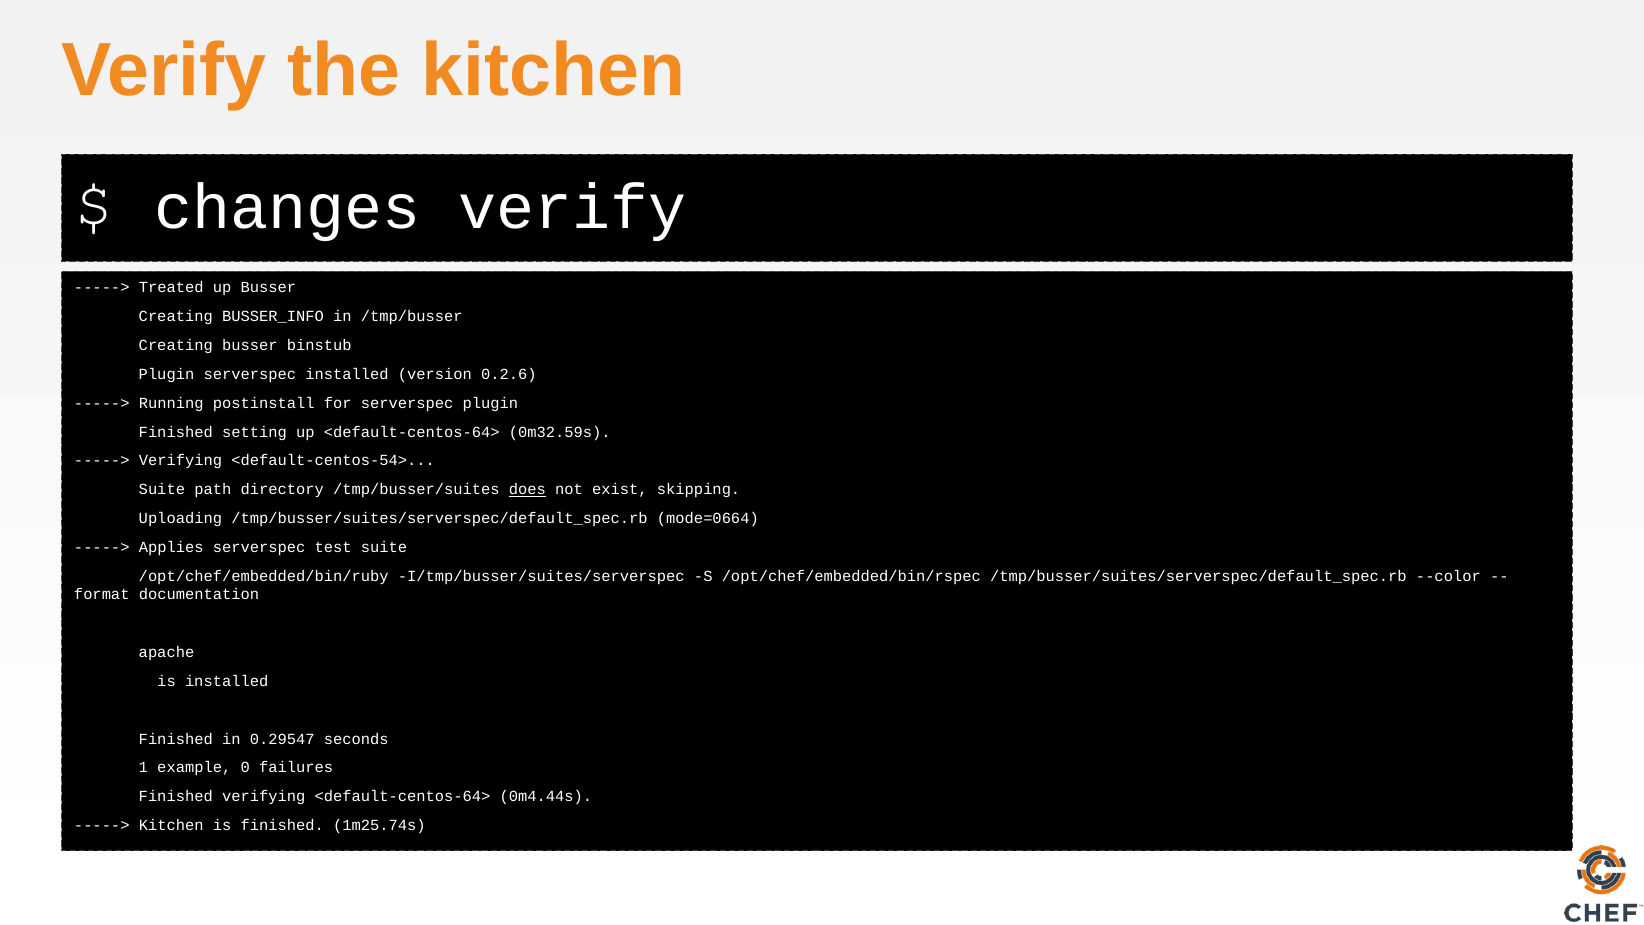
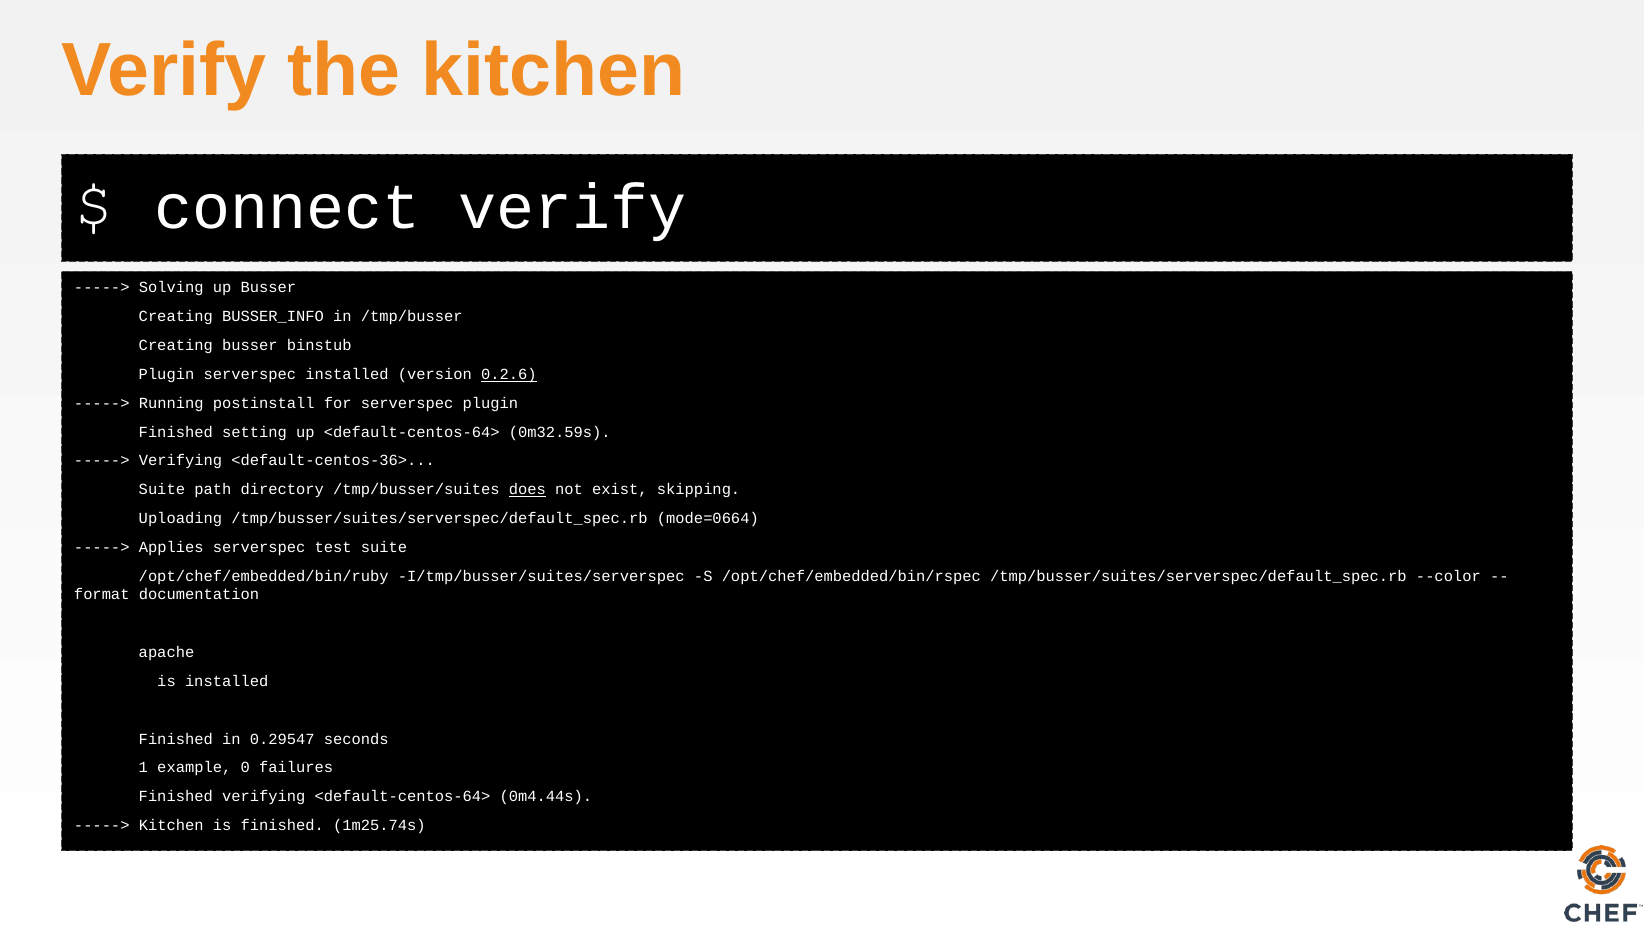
changes: changes -> connect
Treated: Treated -> Solving
0.2.6 underline: none -> present
<default-centos-54>: <default-centos-54> -> <default-centos-36>
